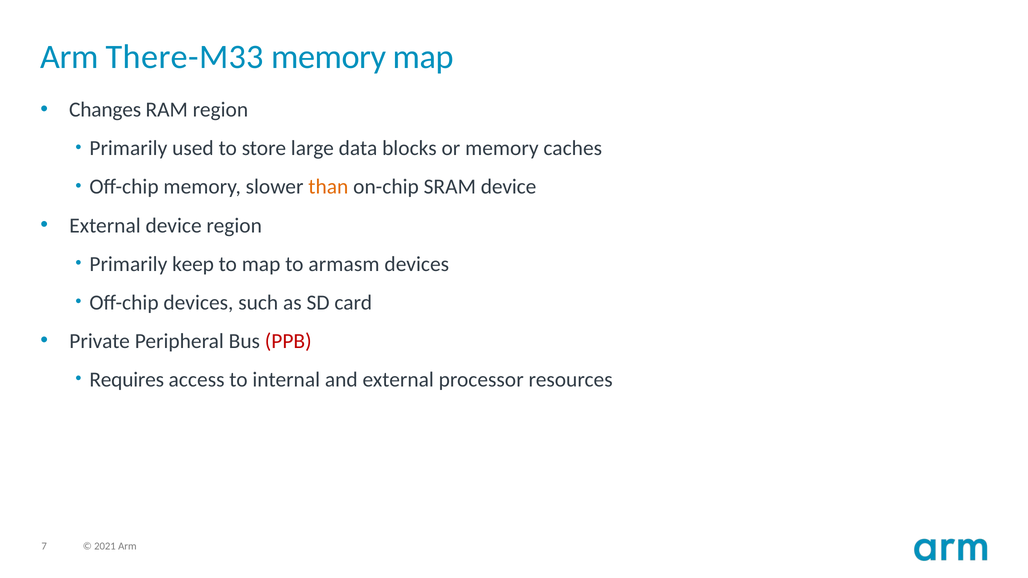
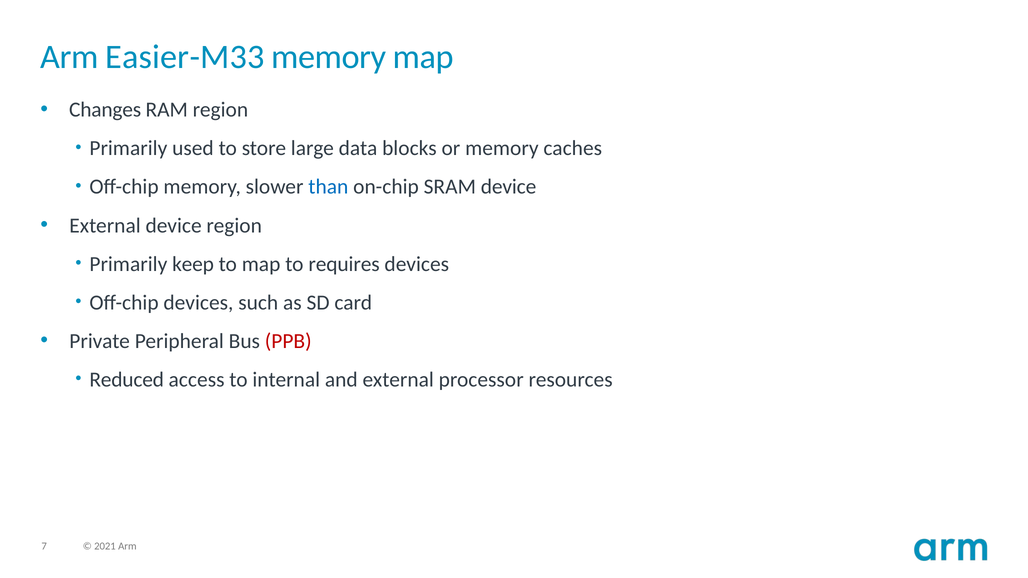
There-M33: There-M33 -> Easier-M33
than colour: orange -> blue
armasm: armasm -> requires
Requires: Requires -> Reduced
